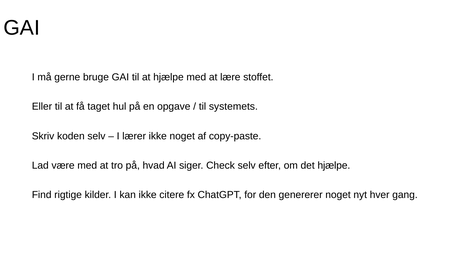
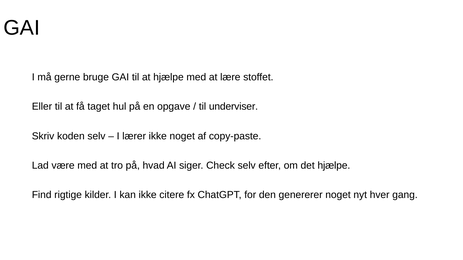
systemets: systemets -> underviser
